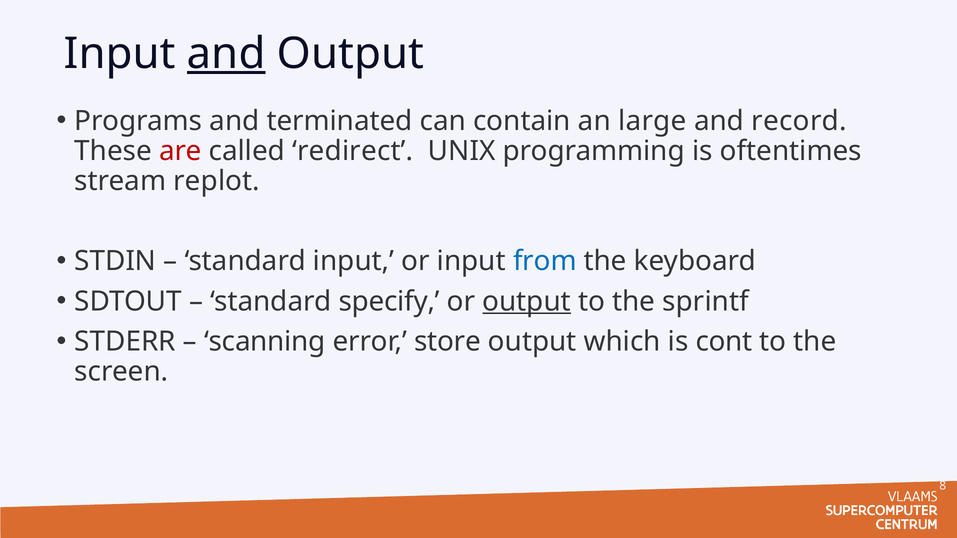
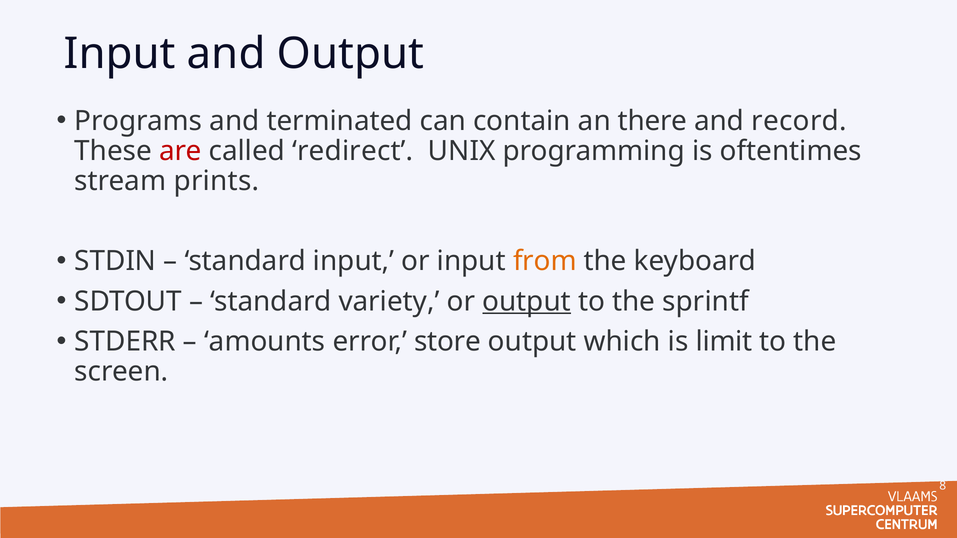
and at (226, 54) underline: present -> none
large: large -> there
replot: replot -> prints
from colour: blue -> orange
specify: specify -> variety
scanning: scanning -> amounts
cont: cont -> limit
